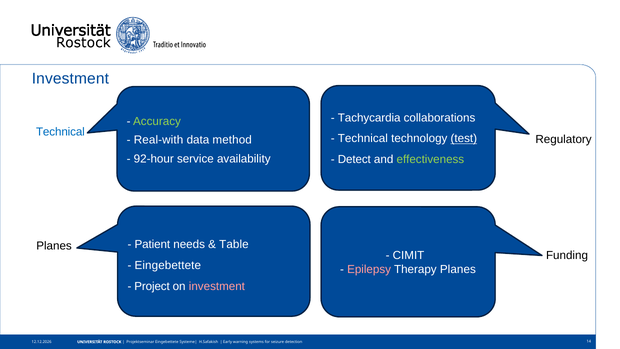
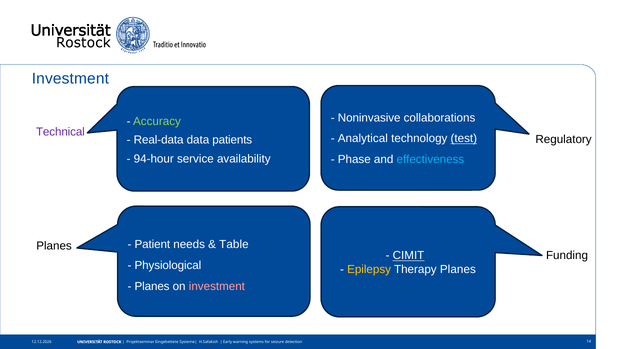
Tachycardia: Tachycardia -> Noninvasive
Technical at (60, 132) colour: blue -> purple
Technical at (363, 139): Technical -> Analytical
Real-with: Real-with -> Real-data
method: method -> patients
92-hour: 92-hour -> 94-hour
Detect: Detect -> Phase
effectiveness colour: light green -> light blue
CIMIT underline: none -> present
Eingebettete at (168, 265): Eingebettete -> Physiological
Epilepsy colour: pink -> yellow
Project at (152, 286): Project -> Planes
